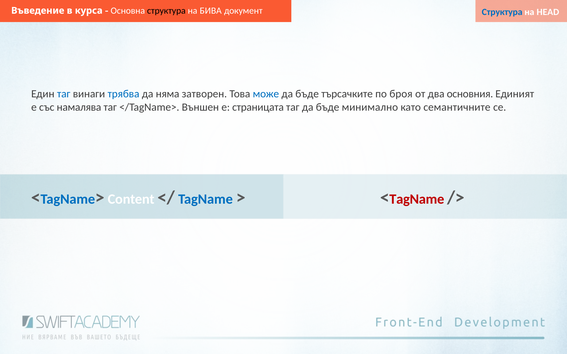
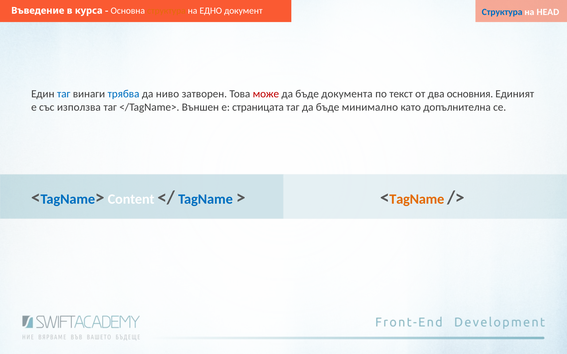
структура at (166, 11) colour: black -> orange
БИВА: БИВА -> ЕДНО
няма: няма -> ниво
може colour: blue -> red
търсачките: търсачките -> документа
броя: броя -> текст
намалява: намалява -> използва
семантичните: семантичните -> допълнителна
TagName at (417, 199) colour: red -> orange
